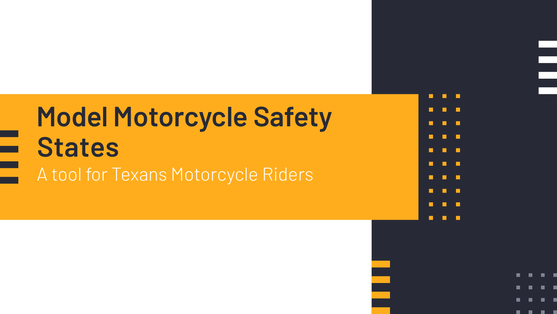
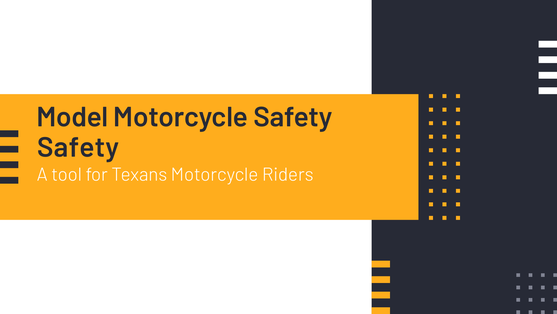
States at (78, 147): States -> Safety
